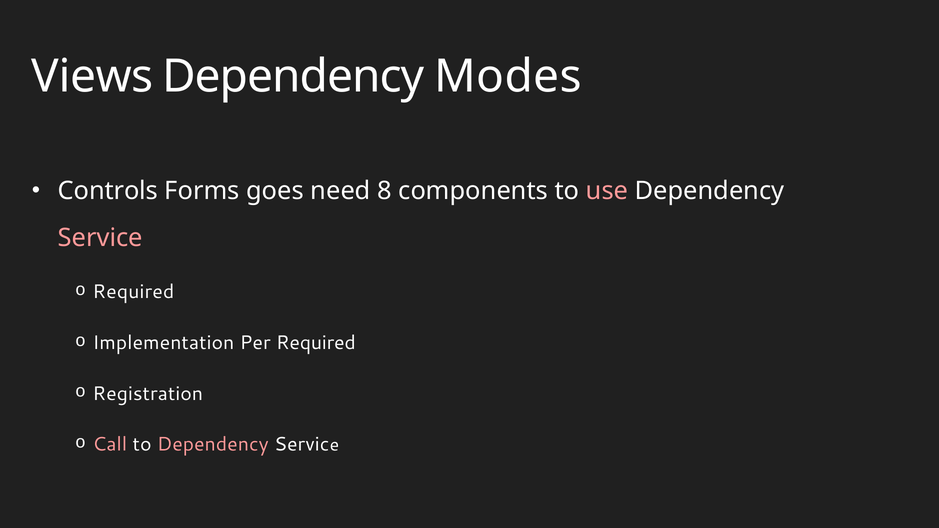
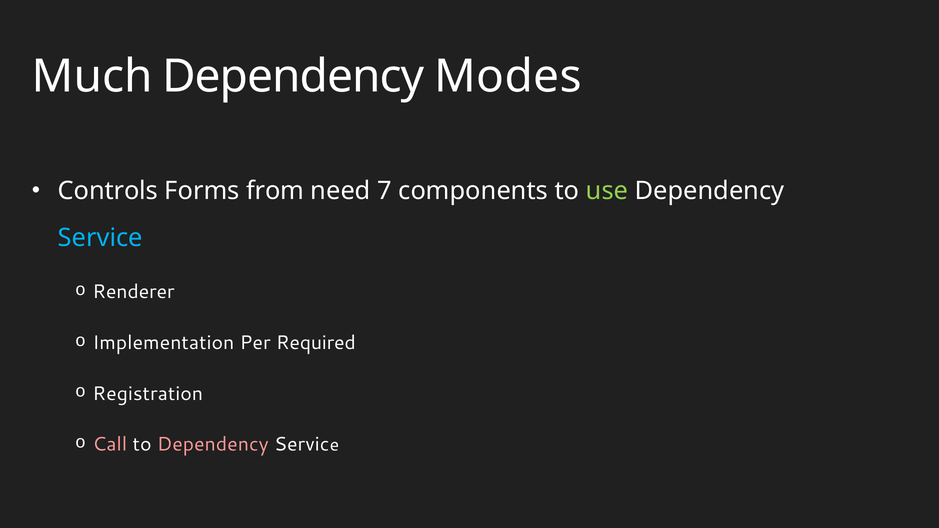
Views: Views -> Much
goes: goes -> from
8: 8 -> 7
use colour: pink -> light green
Service at (100, 238) colour: pink -> light blue
Required at (133, 292): Required -> Renderer
